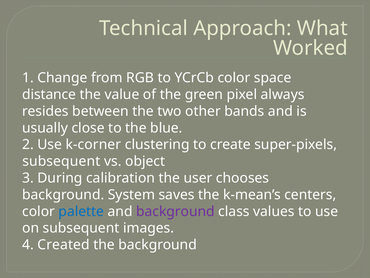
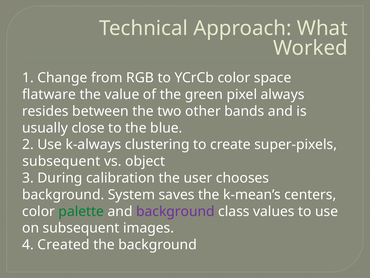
distance: distance -> flatware
k-corner: k-corner -> k-always
palette colour: blue -> green
